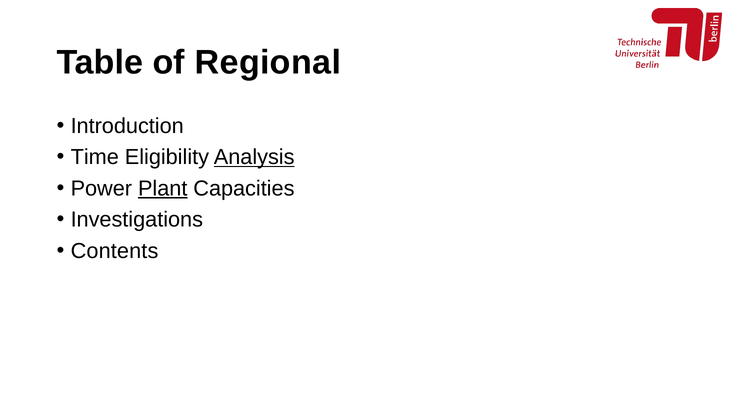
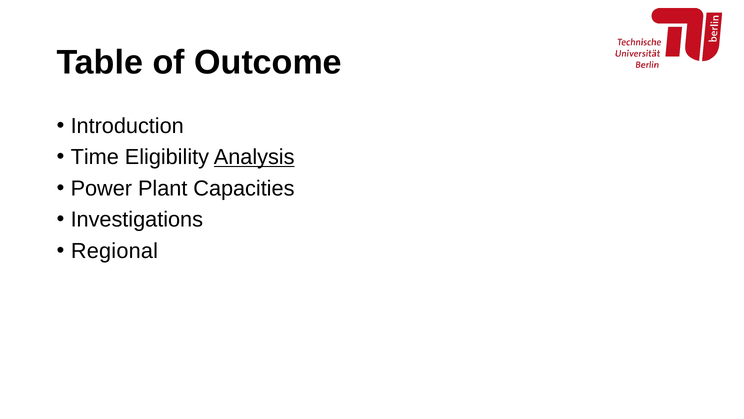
Regional: Regional -> Outcome
Plant underline: present -> none
Contents: Contents -> Regional
